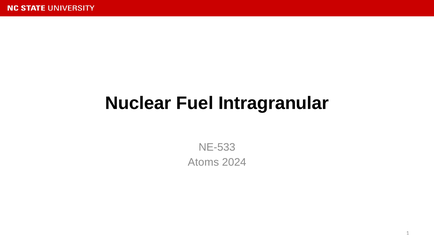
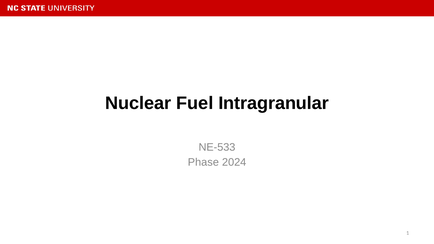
Atoms: Atoms -> Phase
